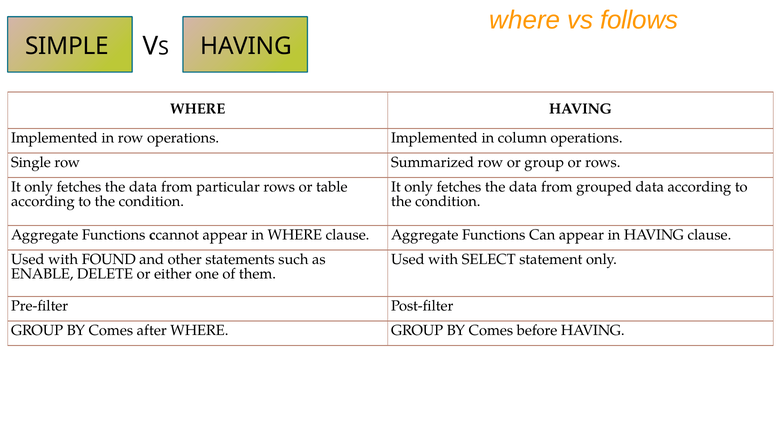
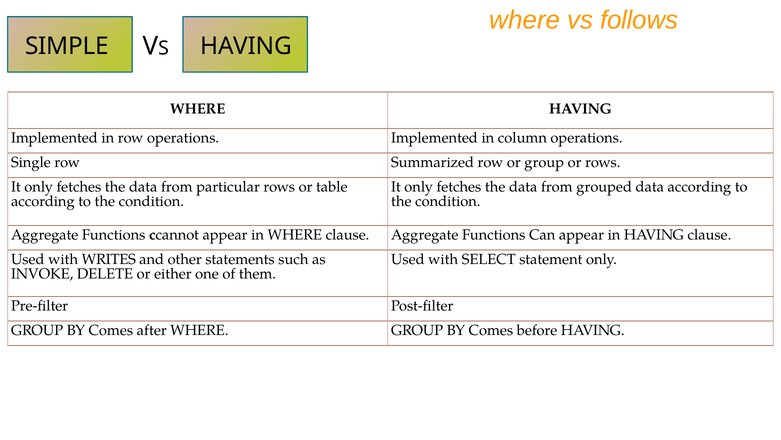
FOUND: FOUND -> WRITES
ENABLE: ENABLE -> INVOKE
